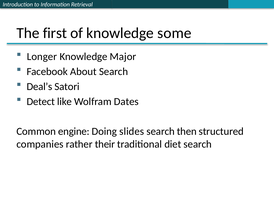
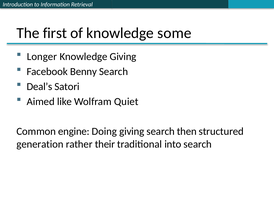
Knowledge Major: Major -> Giving
About: About -> Benny
Detect: Detect -> Aimed
Dates: Dates -> Quiet
Doing slides: slides -> giving
companies: companies -> generation
diet: diet -> into
